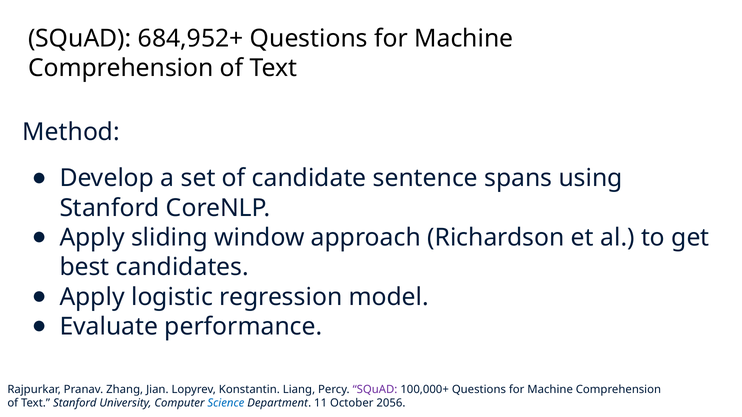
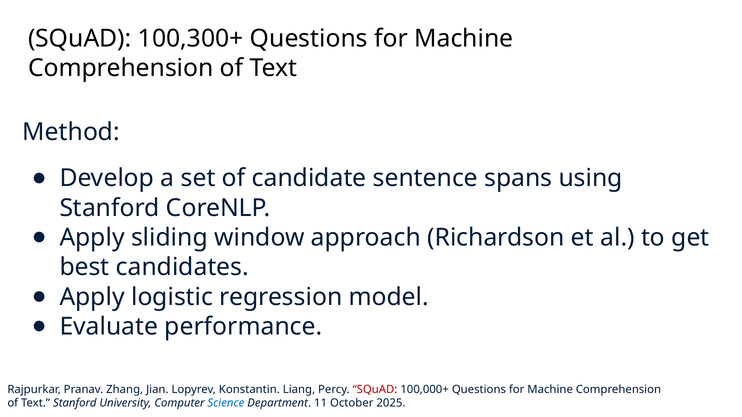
684,952+: 684,952+ -> 100,300+
SQuAD at (375, 390) colour: purple -> red
2056: 2056 -> 2025
